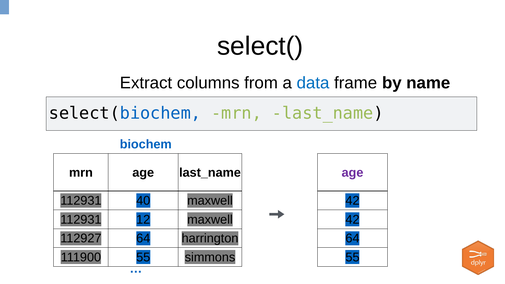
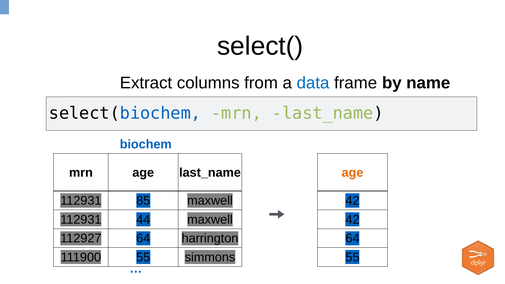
age at (353, 173) colour: purple -> orange
40: 40 -> 85
12: 12 -> 44
